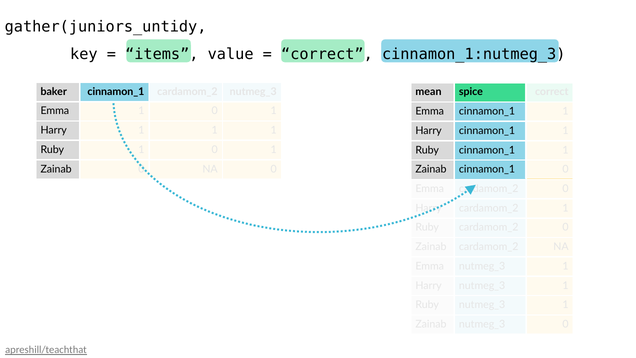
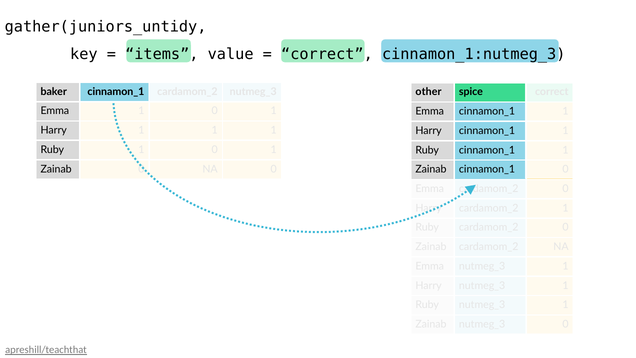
mean: mean -> other
